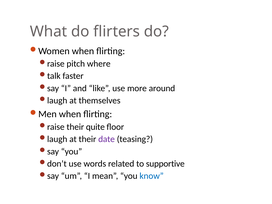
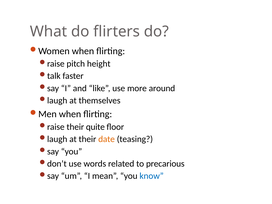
where: where -> height
date colour: purple -> orange
supportive: supportive -> precarious
